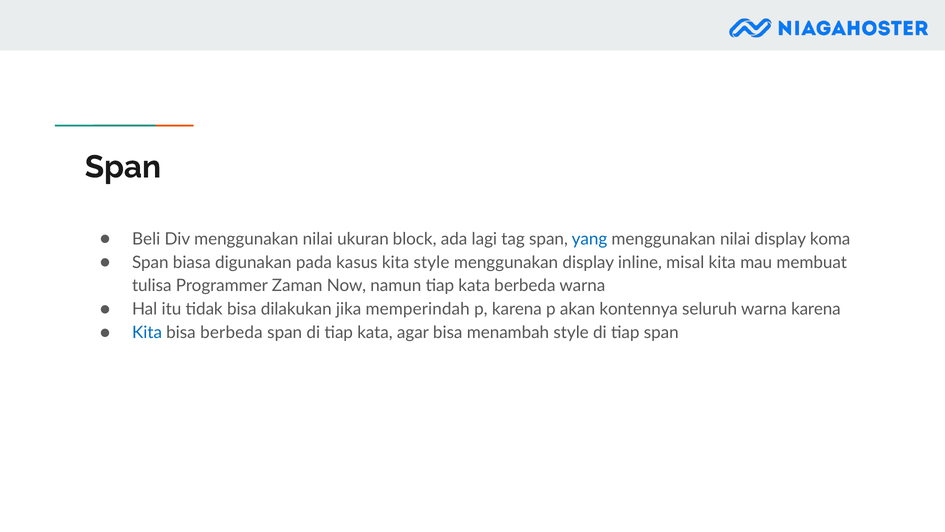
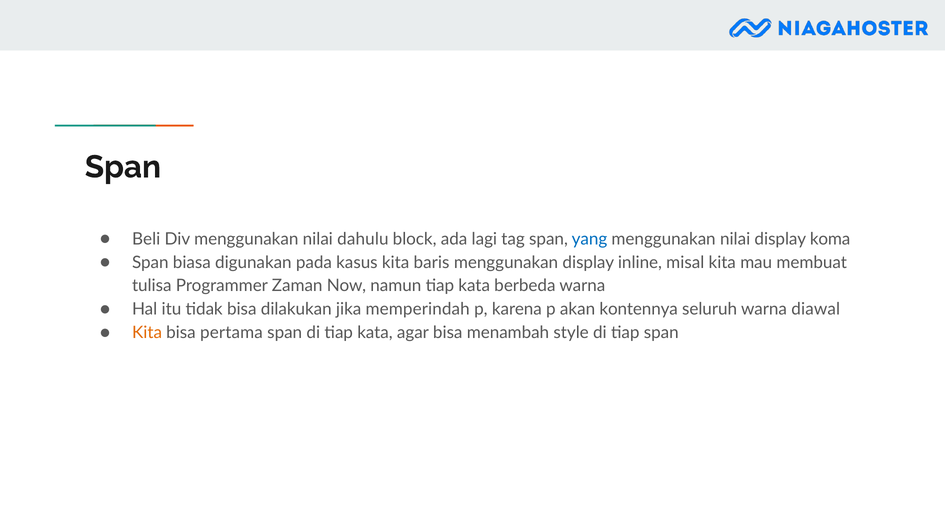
ukuran: ukuran -> dahulu
kita style: style -> baris
warna karena: karena -> diawal
Kita at (147, 332) colour: blue -> orange
bisa berbeda: berbeda -> pertama
